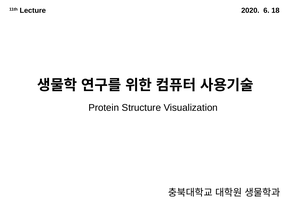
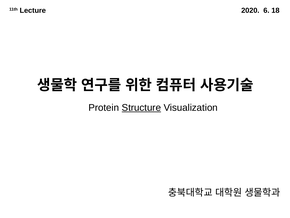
Structure underline: none -> present
